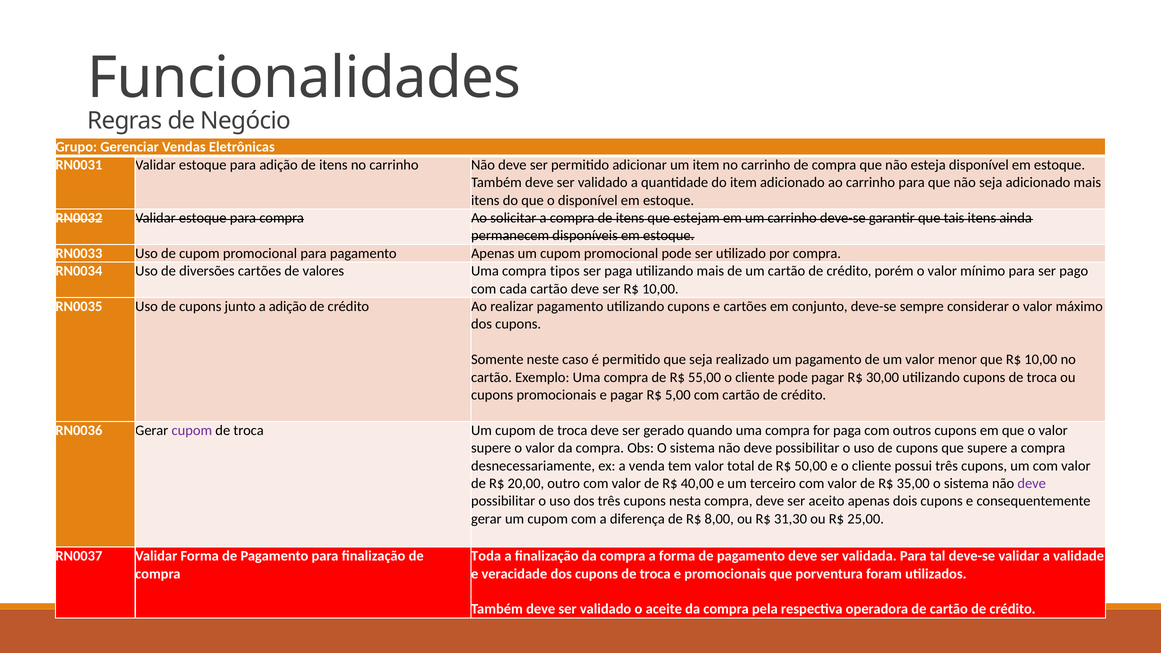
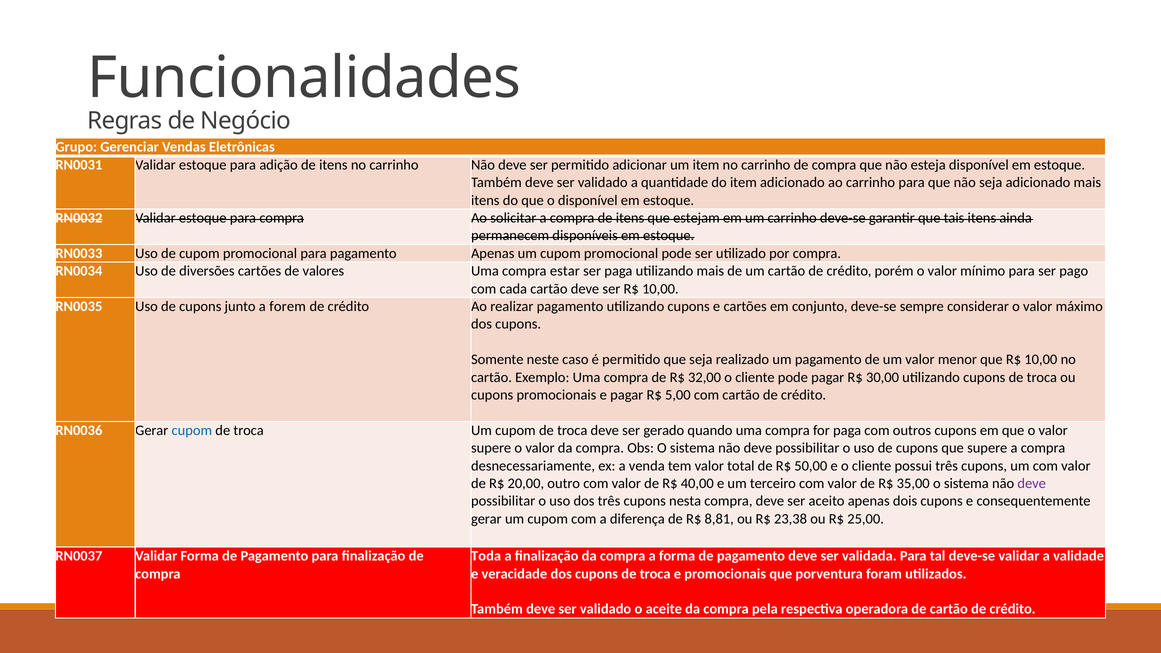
tipos: tipos -> estar
a adição: adição -> forem
55,00: 55,00 -> 32,00
cupom at (192, 430) colour: purple -> blue
8,00: 8,00 -> 8,81
31,30: 31,30 -> 23,38
